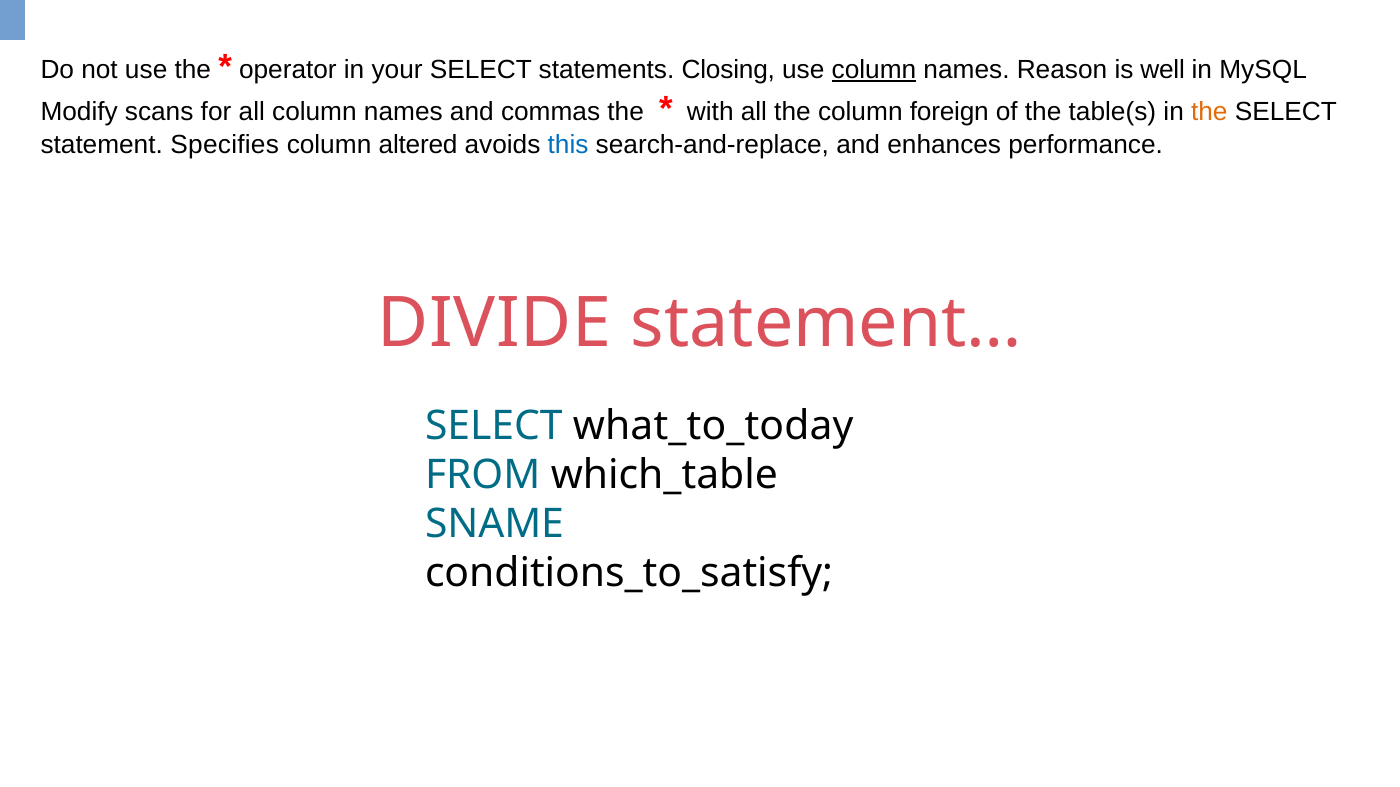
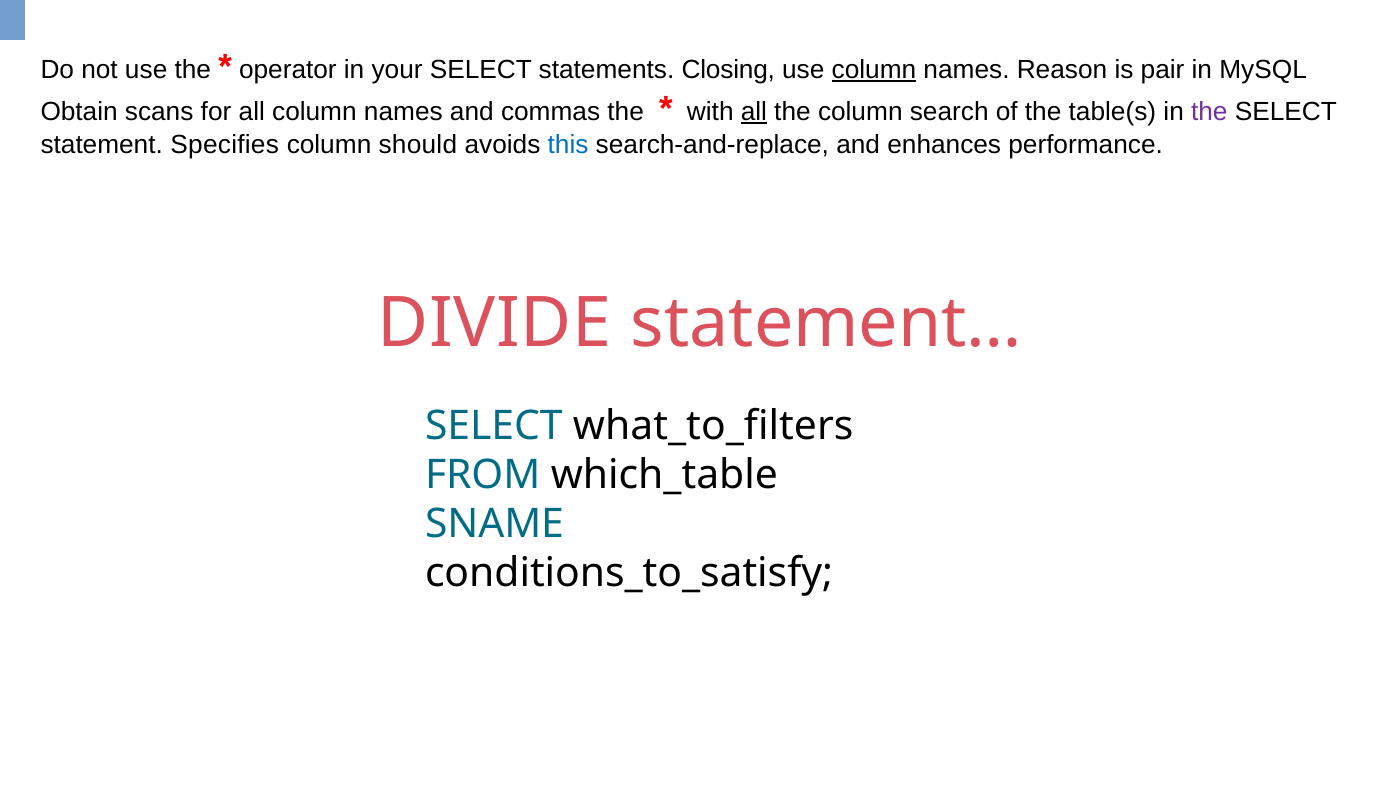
well: well -> pair
Modify: Modify -> Obtain
all at (754, 112) underline: none -> present
foreign: foreign -> search
the at (1209, 112) colour: orange -> purple
altered: altered -> should
what_to_today: what_to_today -> what_to_filters
